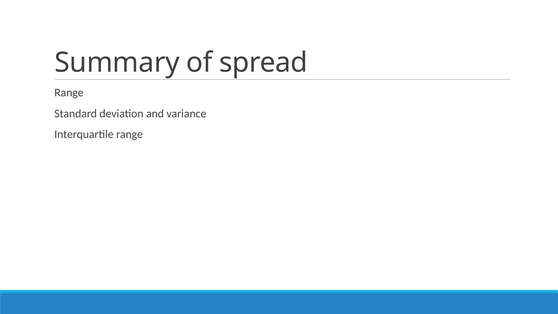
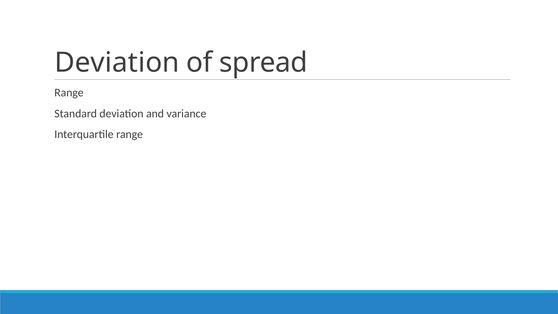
Summary at (117, 63): Summary -> Deviation
